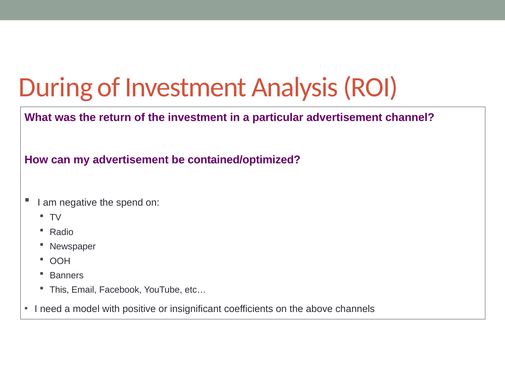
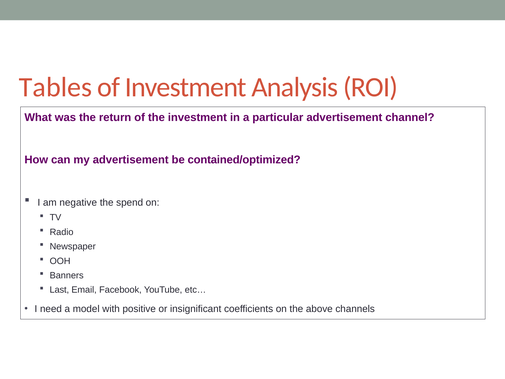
During: During -> Tables
This: This -> Last
